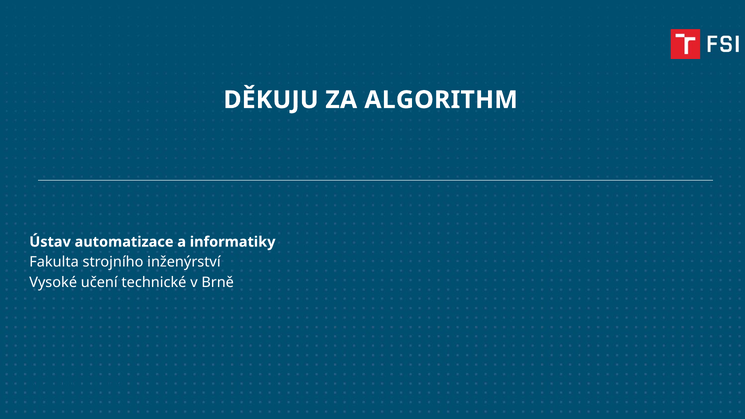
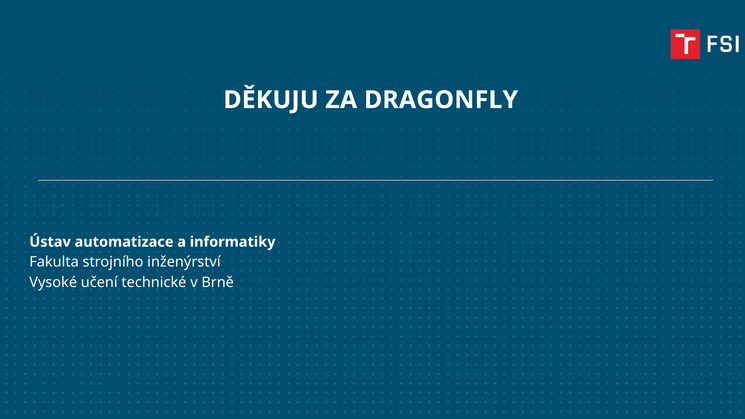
ALGORITHM: ALGORITHM -> DRAGONFLY
